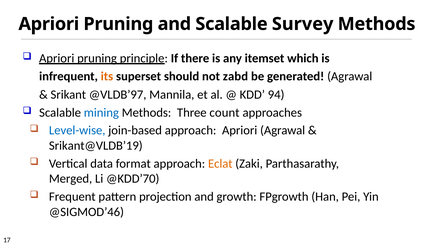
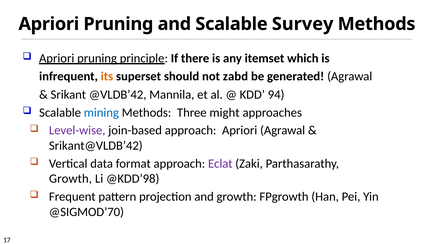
@VLDB’97: @VLDB’97 -> @VLDB’42
count: count -> might
Level-wise colour: blue -> purple
Srikant@VLDB’19: Srikant@VLDB’19 -> Srikant@VLDB’42
Eclat colour: orange -> purple
Merged at (71, 179): Merged -> Growth
@KDD’70: @KDD’70 -> @KDD’98
@SIGMOD’46: @SIGMOD’46 -> @SIGMOD’70
